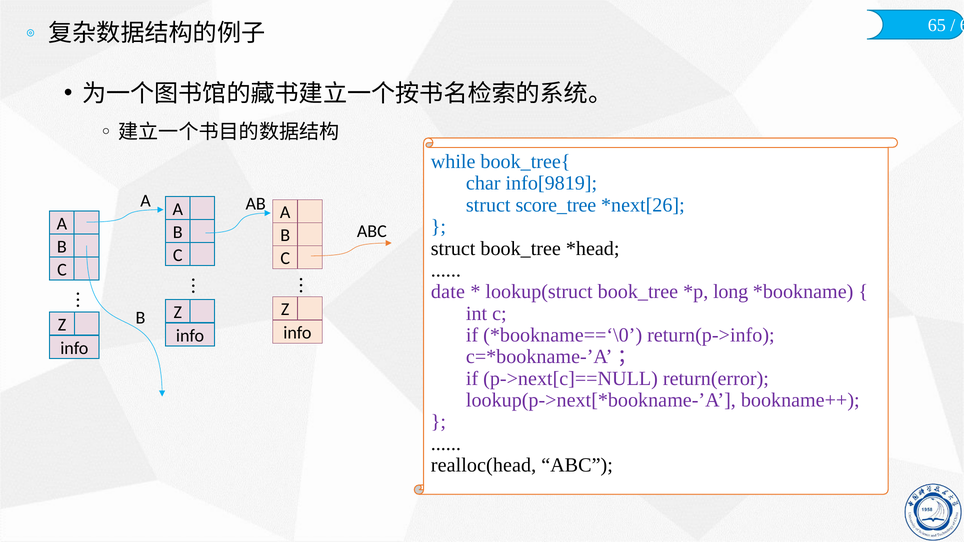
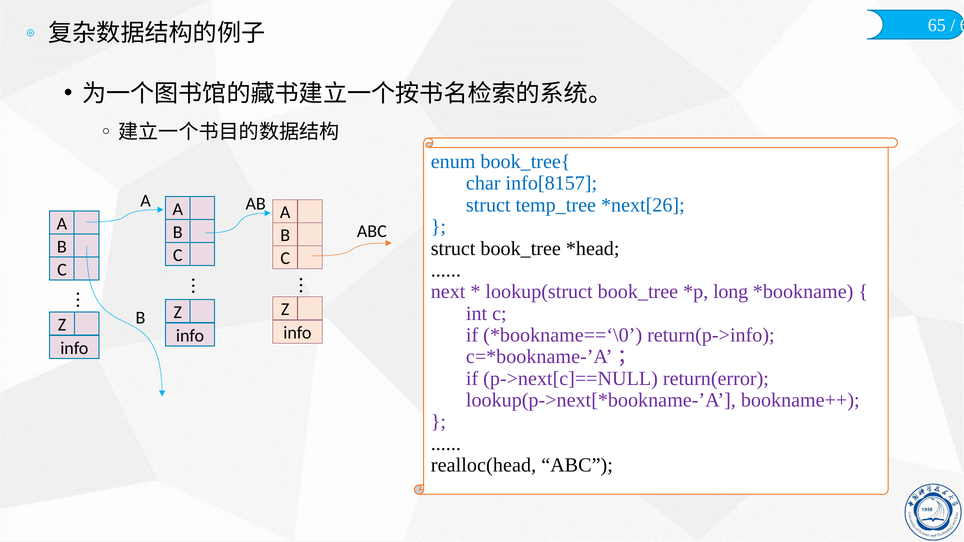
while: while -> enum
info[9819: info[9819 -> info[8157
score_tree: score_tree -> temp_tree
date: date -> next
